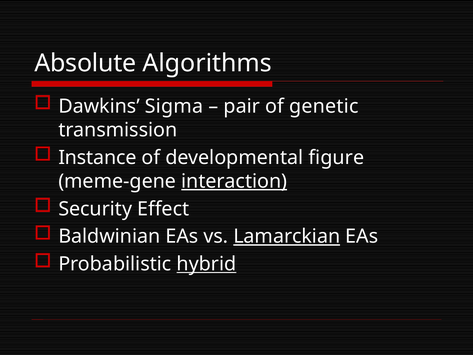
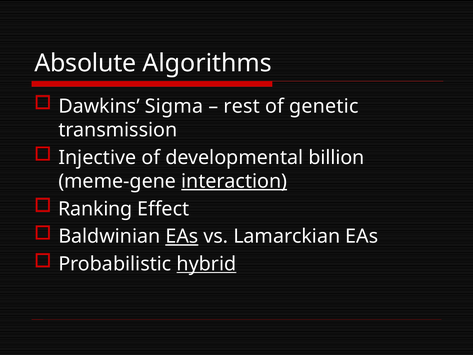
pair: pair -> rest
Instance: Instance -> Injective
figure: figure -> billion
Security: Security -> Ranking
EAs at (182, 236) underline: none -> present
Lamarckian underline: present -> none
